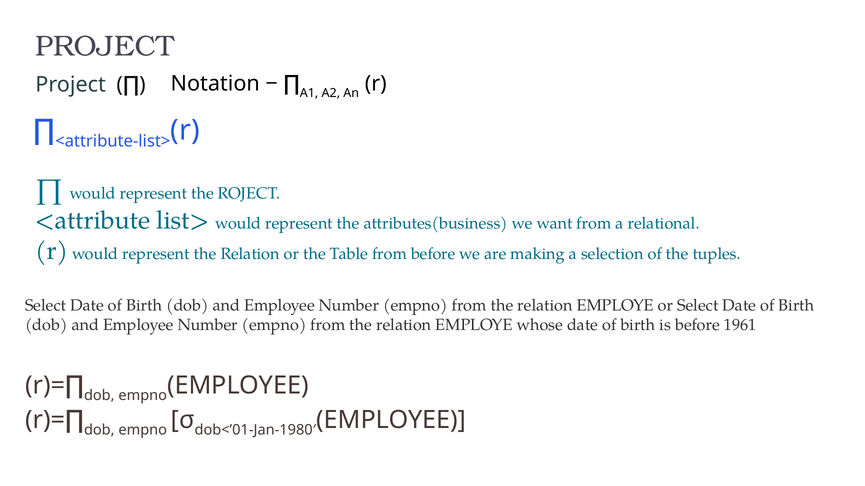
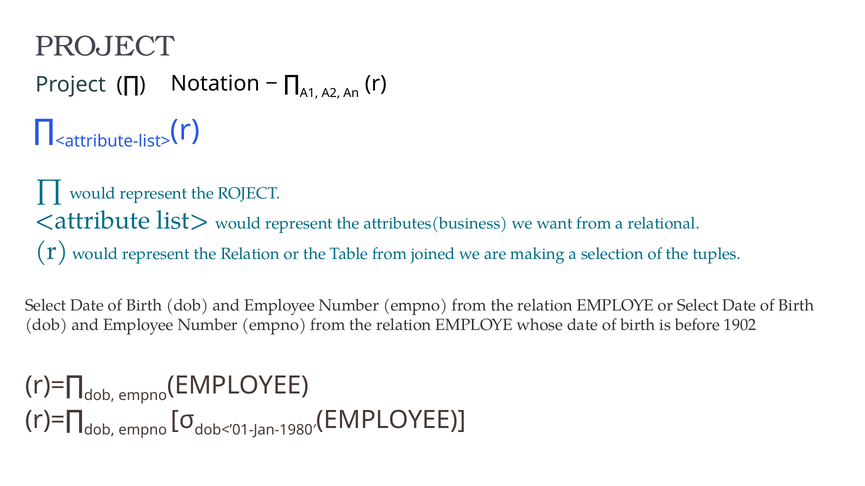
from before: before -> joined
1961: 1961 -> 1902
